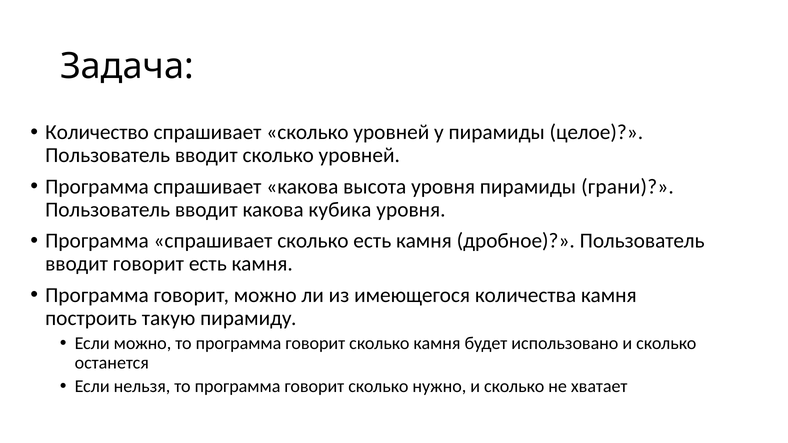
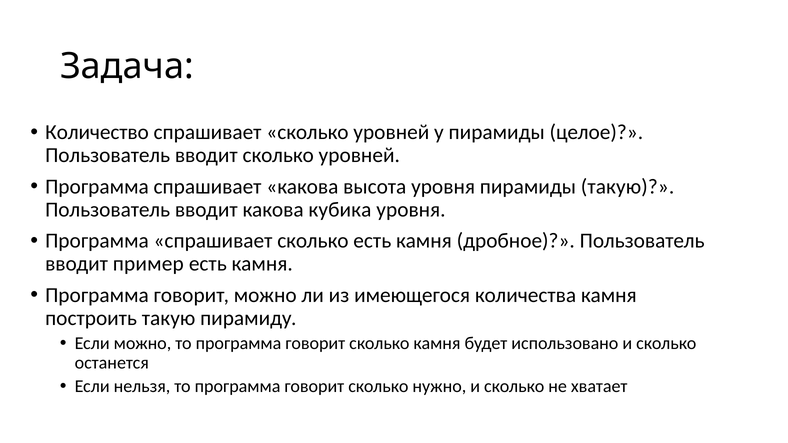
пирамиды грани: грани -> такую
вводит говорит: говорит -> пример
